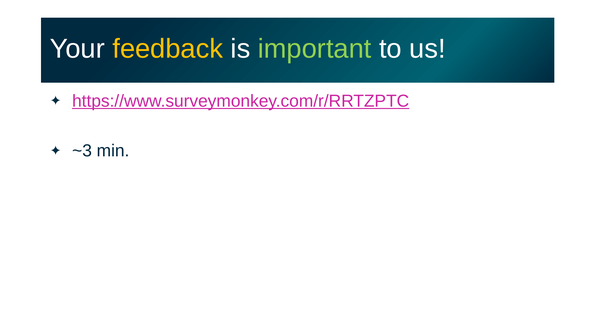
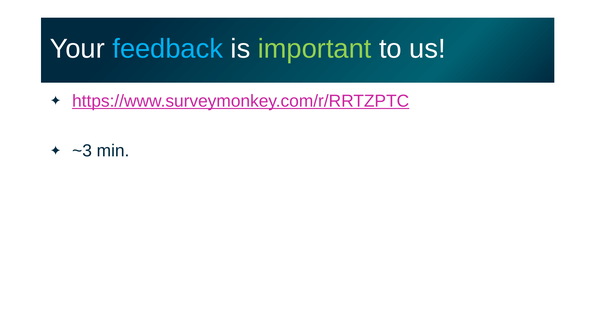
feedback colour: yellow -> light blue
